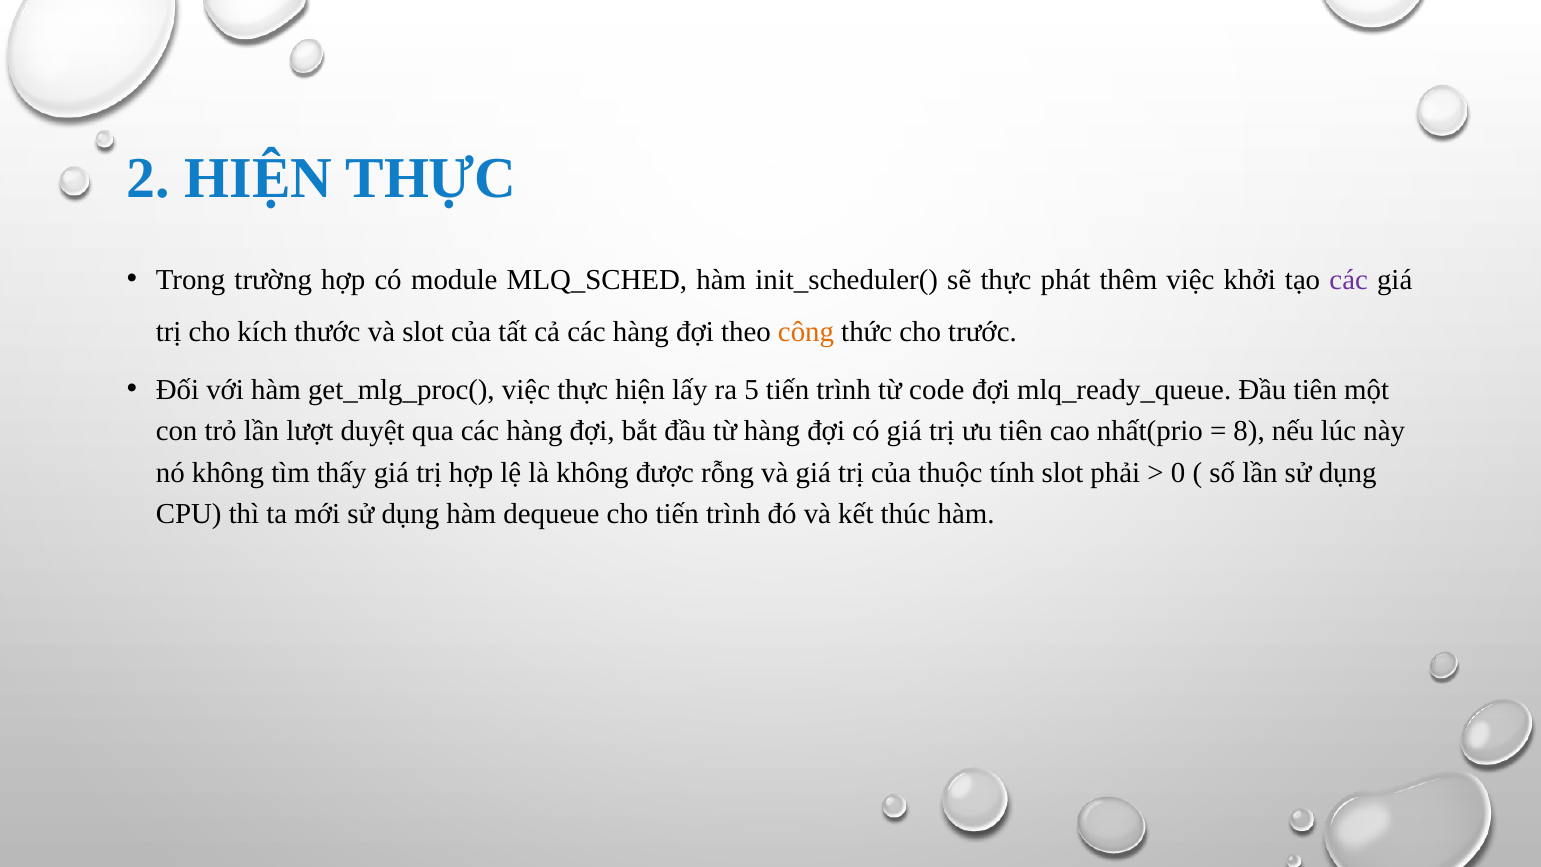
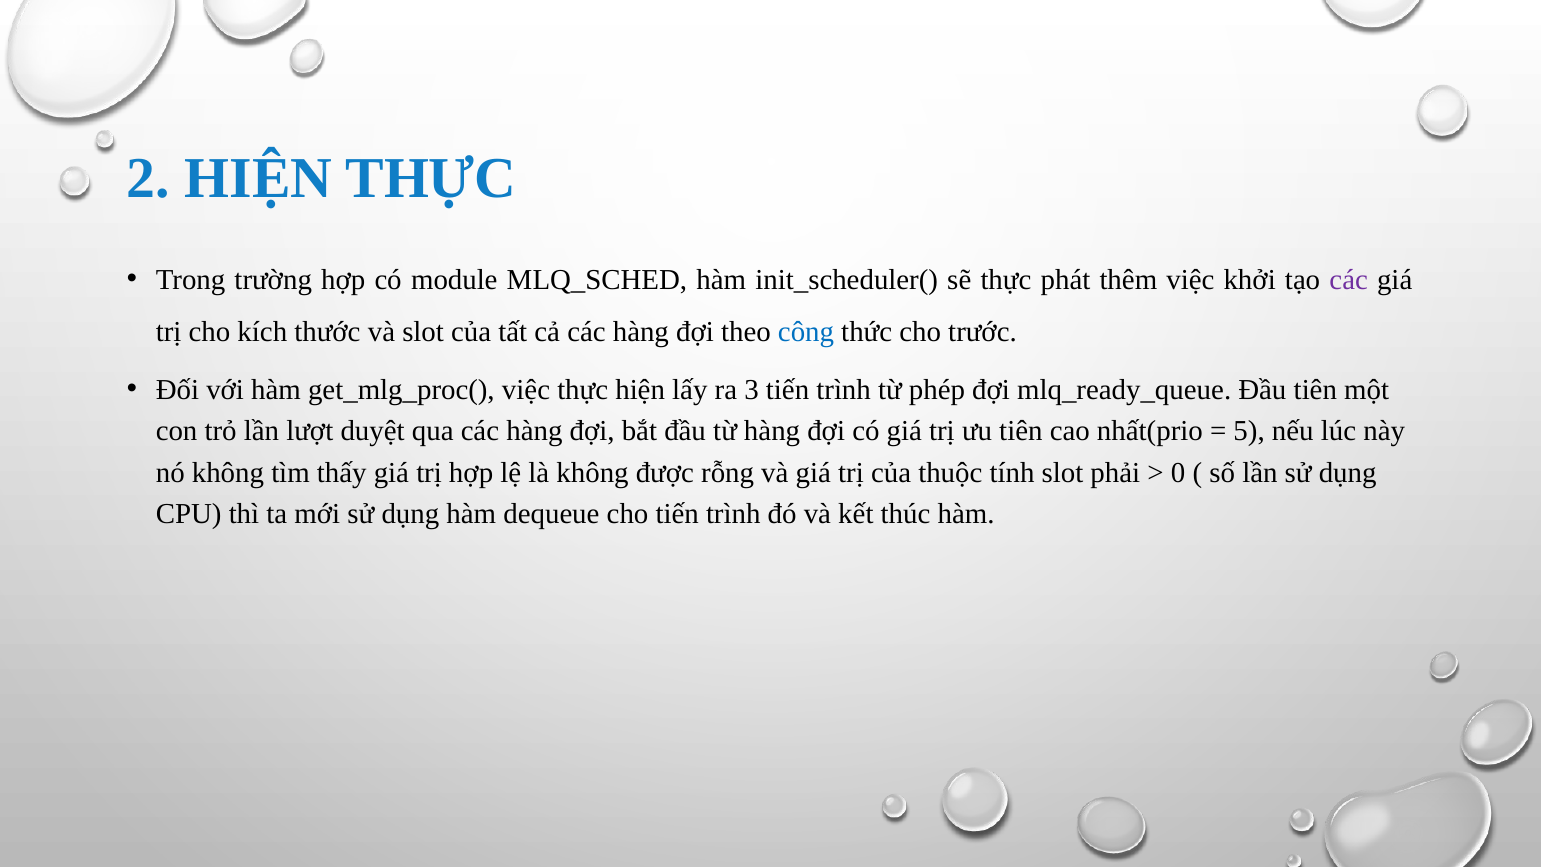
công colour: orange -> blue
5: 5 -> 3
code: code -> phép
8: 8 -> 5
